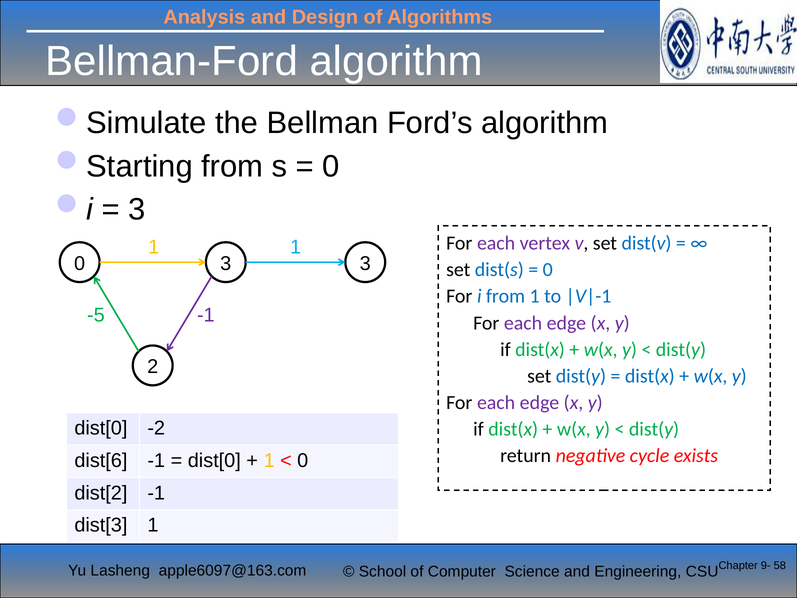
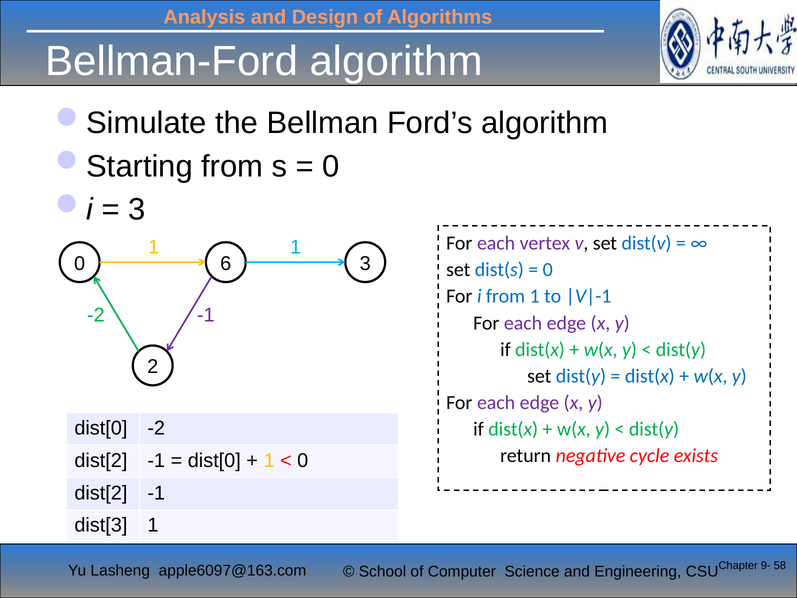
0 3: 3 -> 6
-5 at (96, 315): -5 -> -2
dist[6 at (101, 460): dist[6 -> dist[2
